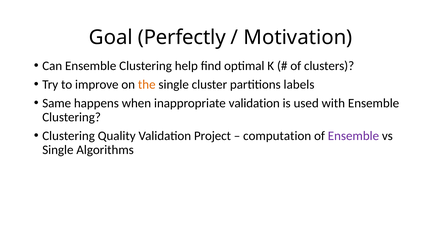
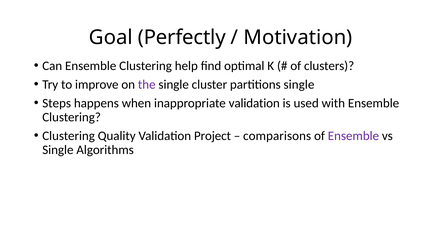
the colour: orange -> purple
partitions labels: labels -> single
Same: Same -> Steps
computation: computation -> comparisons
